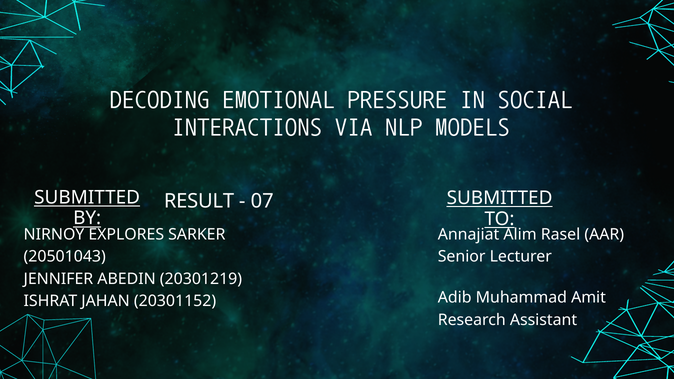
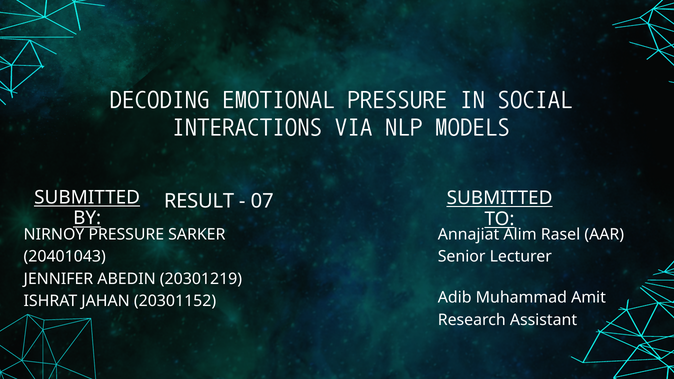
NIRNOY EXPLORES: EXPLORES -> PRESSURE
20501043: 20501043 -> 20401043
